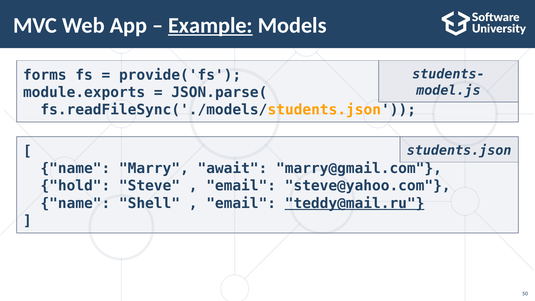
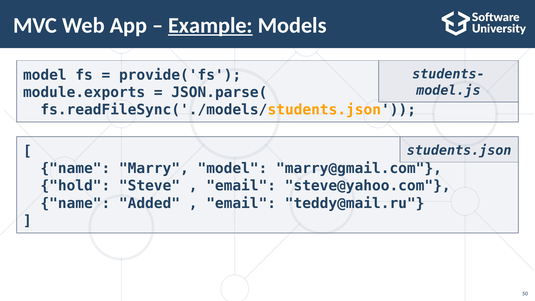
forms at (45, 75): forms -> model
Marry await: await -> model
Shell: Shell -> Added
teddy@mail.ru underline: present -> none
